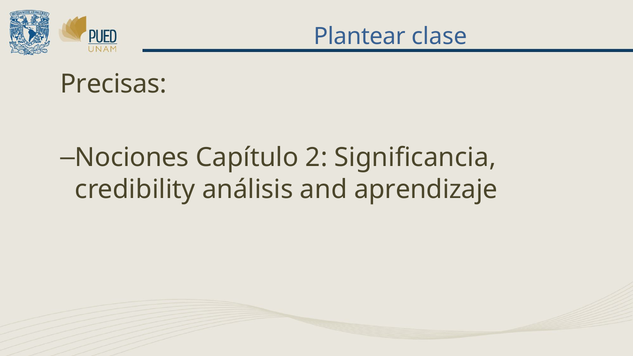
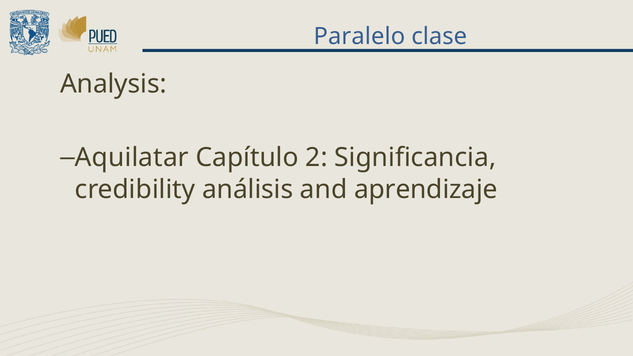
Plantear: Plantear -> Paralelo
Precisas: Precisas -> Analysis
Nociones: Nociones -> Aquilatar
